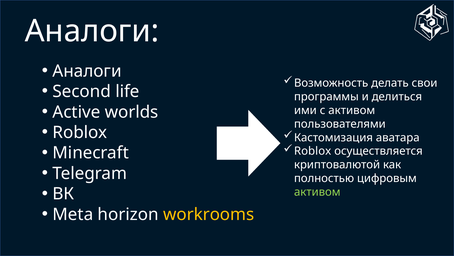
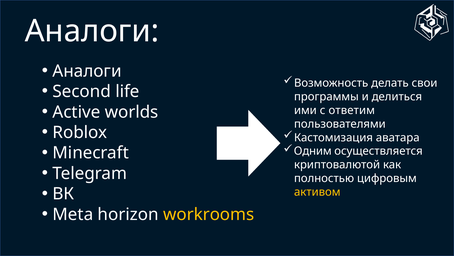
с активом: активом -> ответим
Roblox at (313, 151): Roblox -> Одним
активом at (317, 192) colour: light green -> yellow
